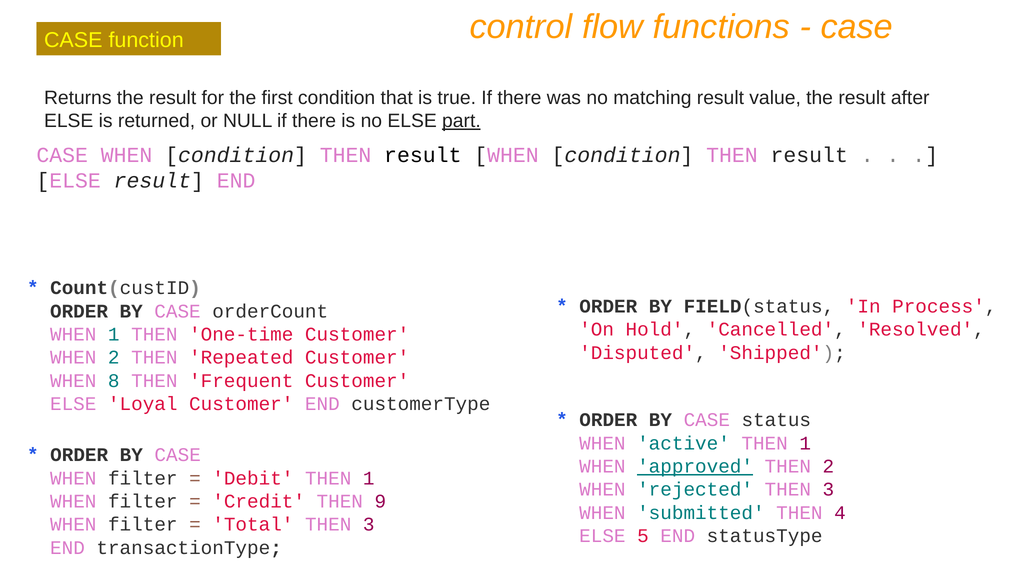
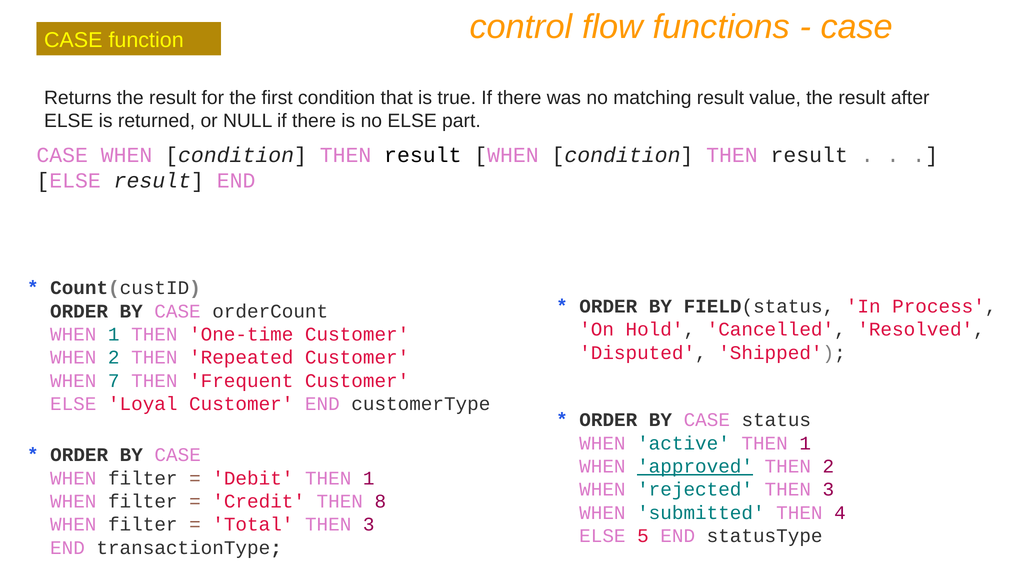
part underline: present -> none
8: 8 -> 7
9: 9 -> 8
